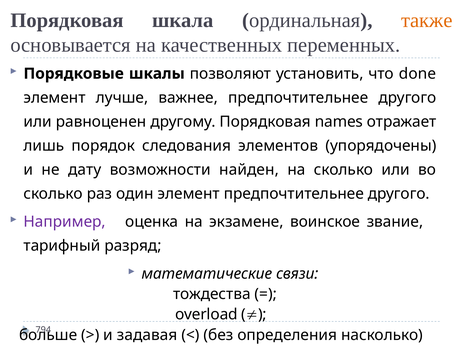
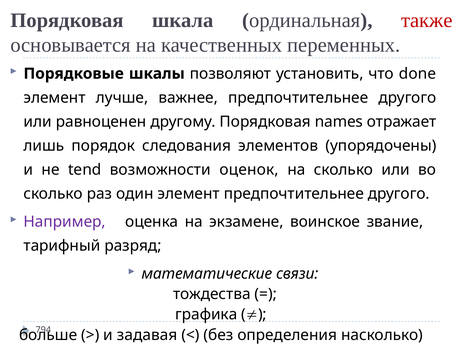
также colour: orange -> red
дату: дату -> tend
найден: найден -> оценок
overload: overload -> графика
